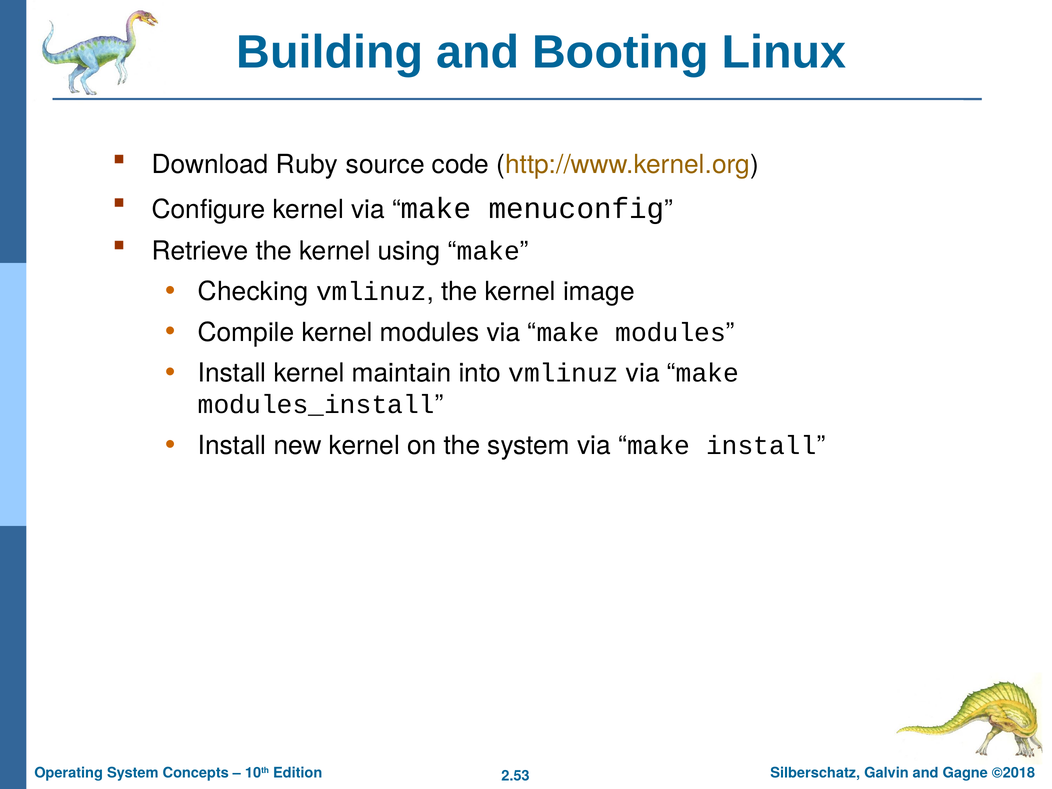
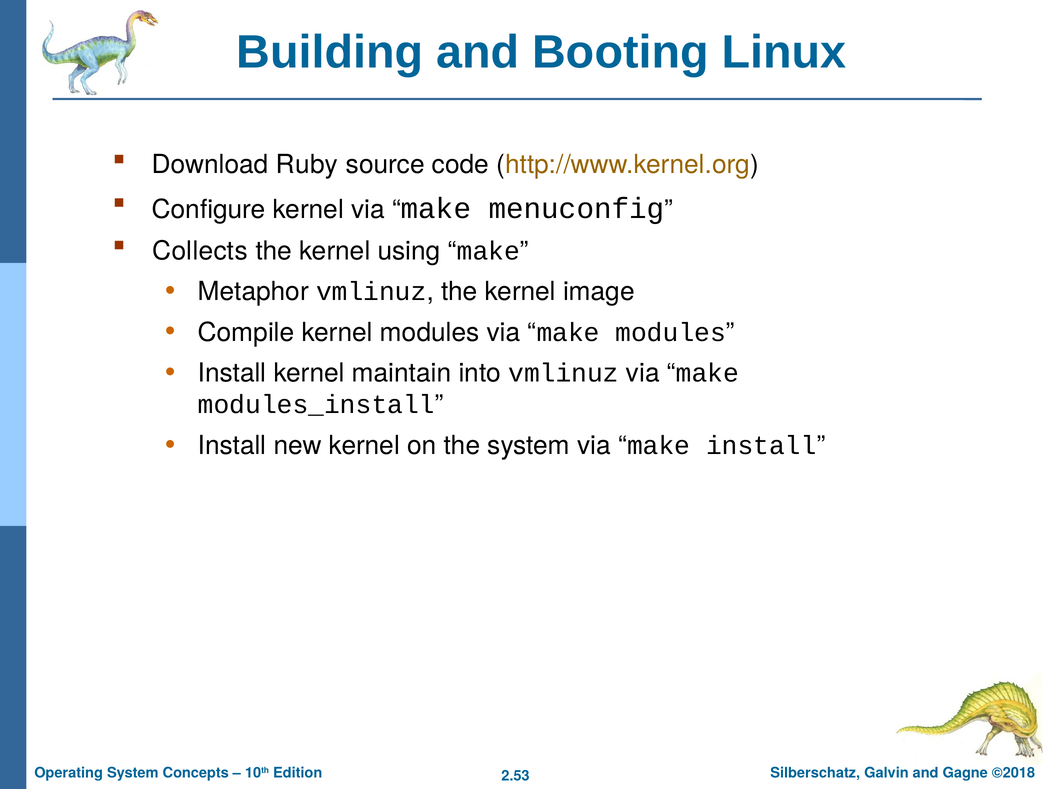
Retrieve: Retrieve -> Collects
Checking: Checking -> Metaphor
